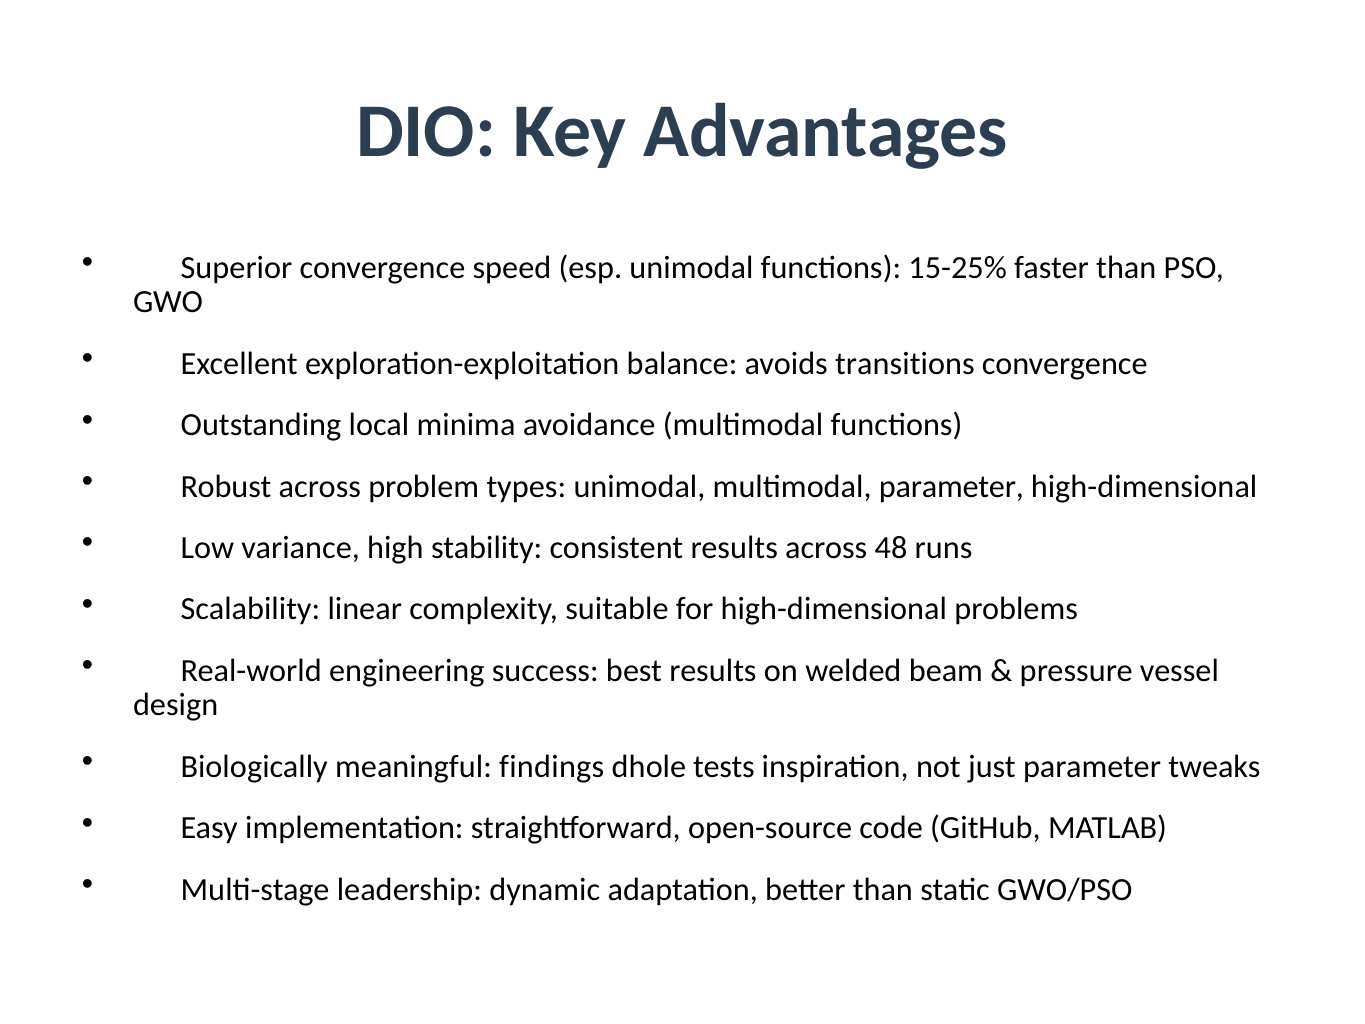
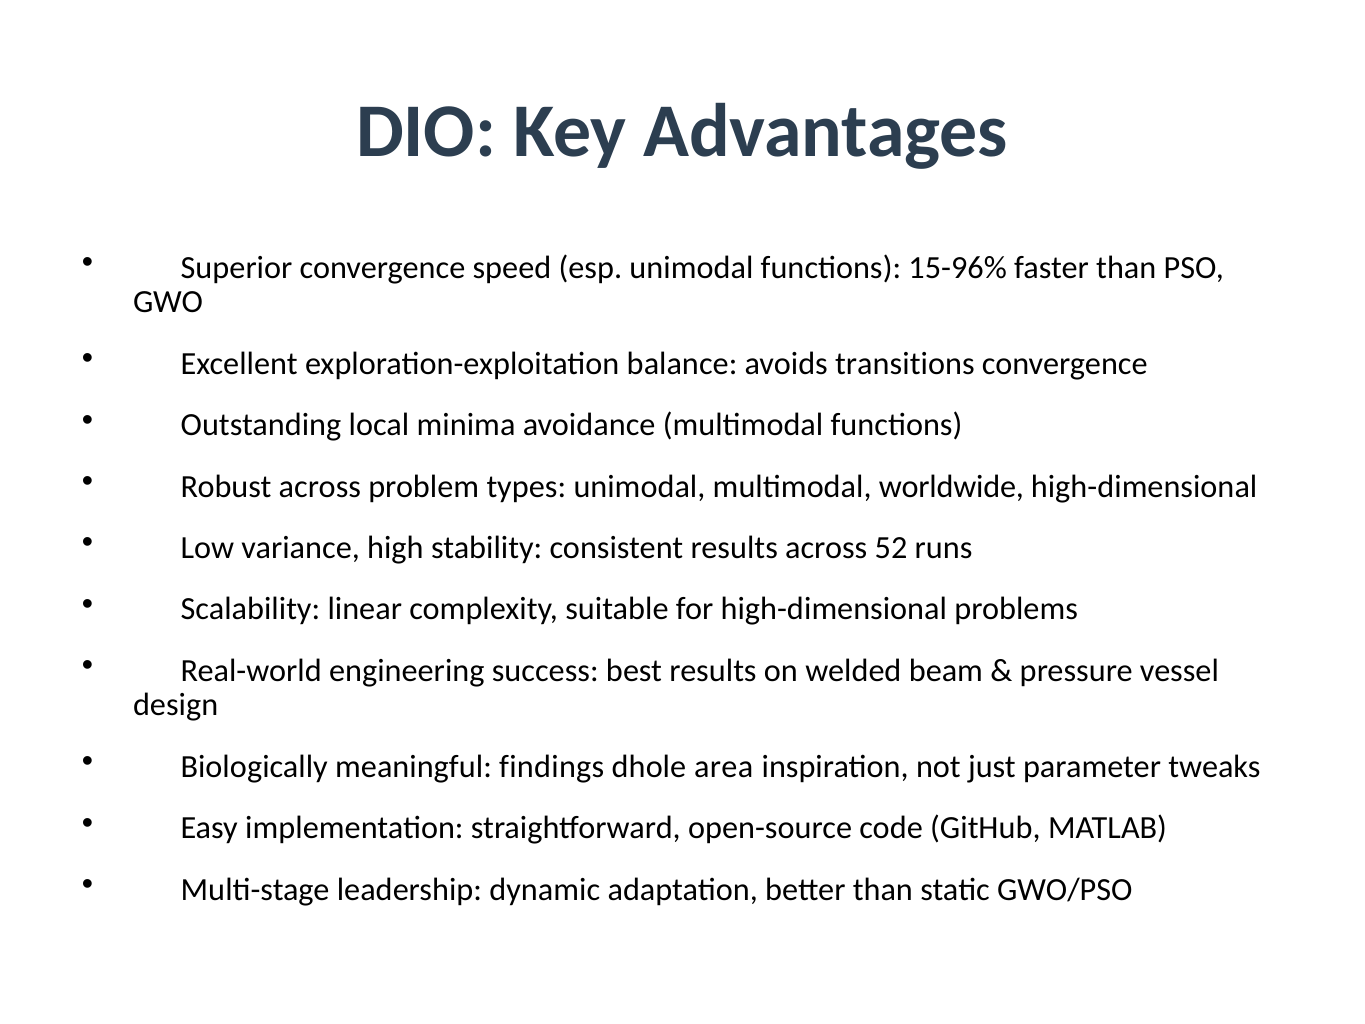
15-25%: 15-25% -> 15-96%
multimodal parameter: parameter -> worldwide
48: 48 -> 52
tests: tests -> area
